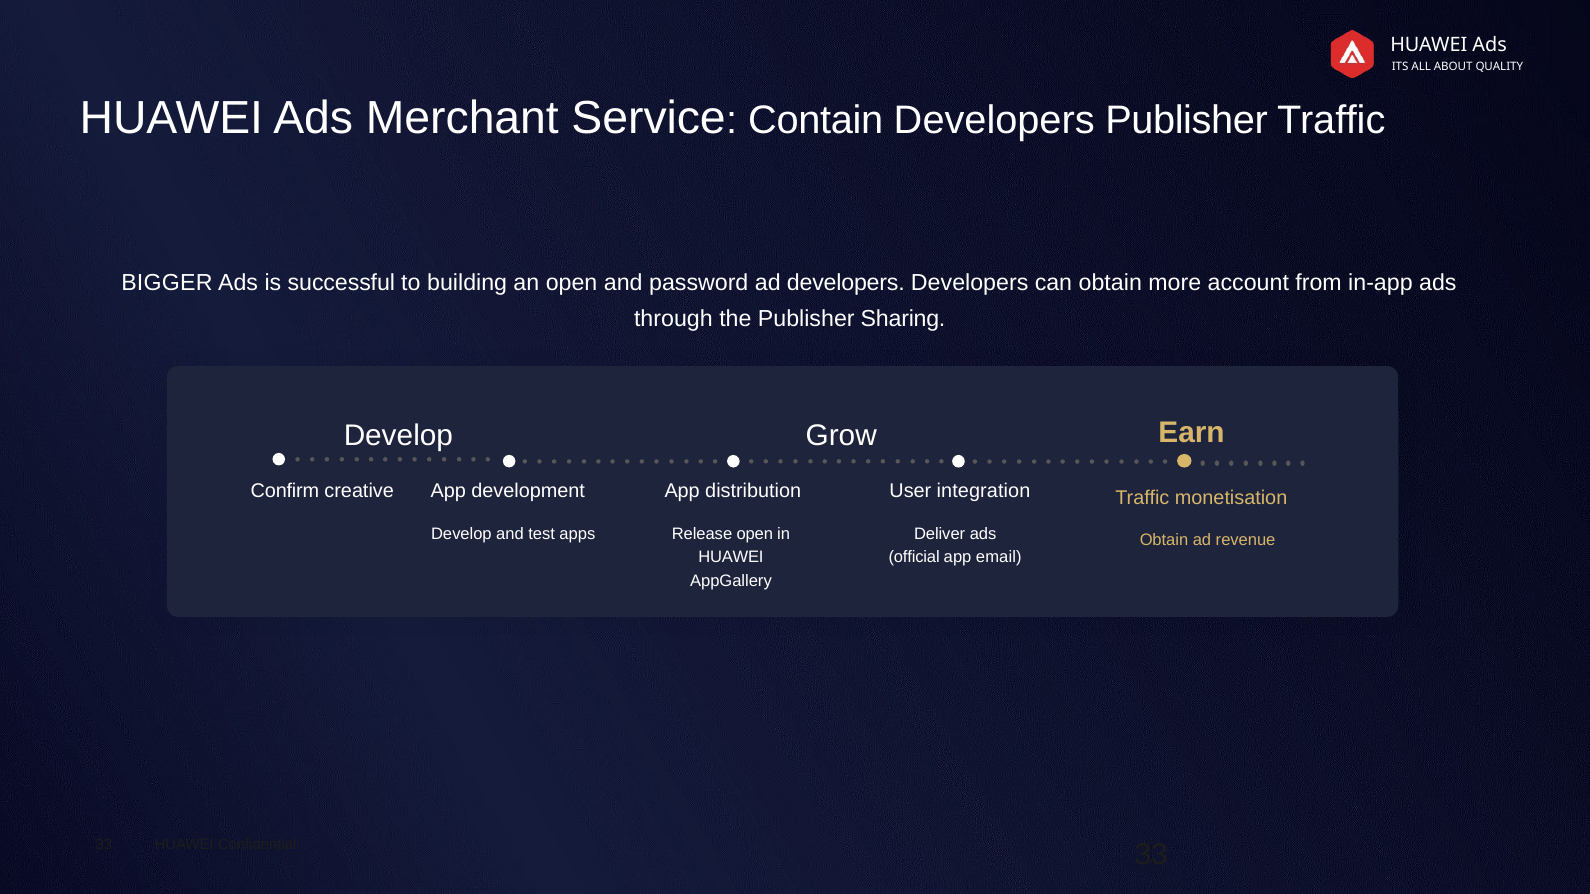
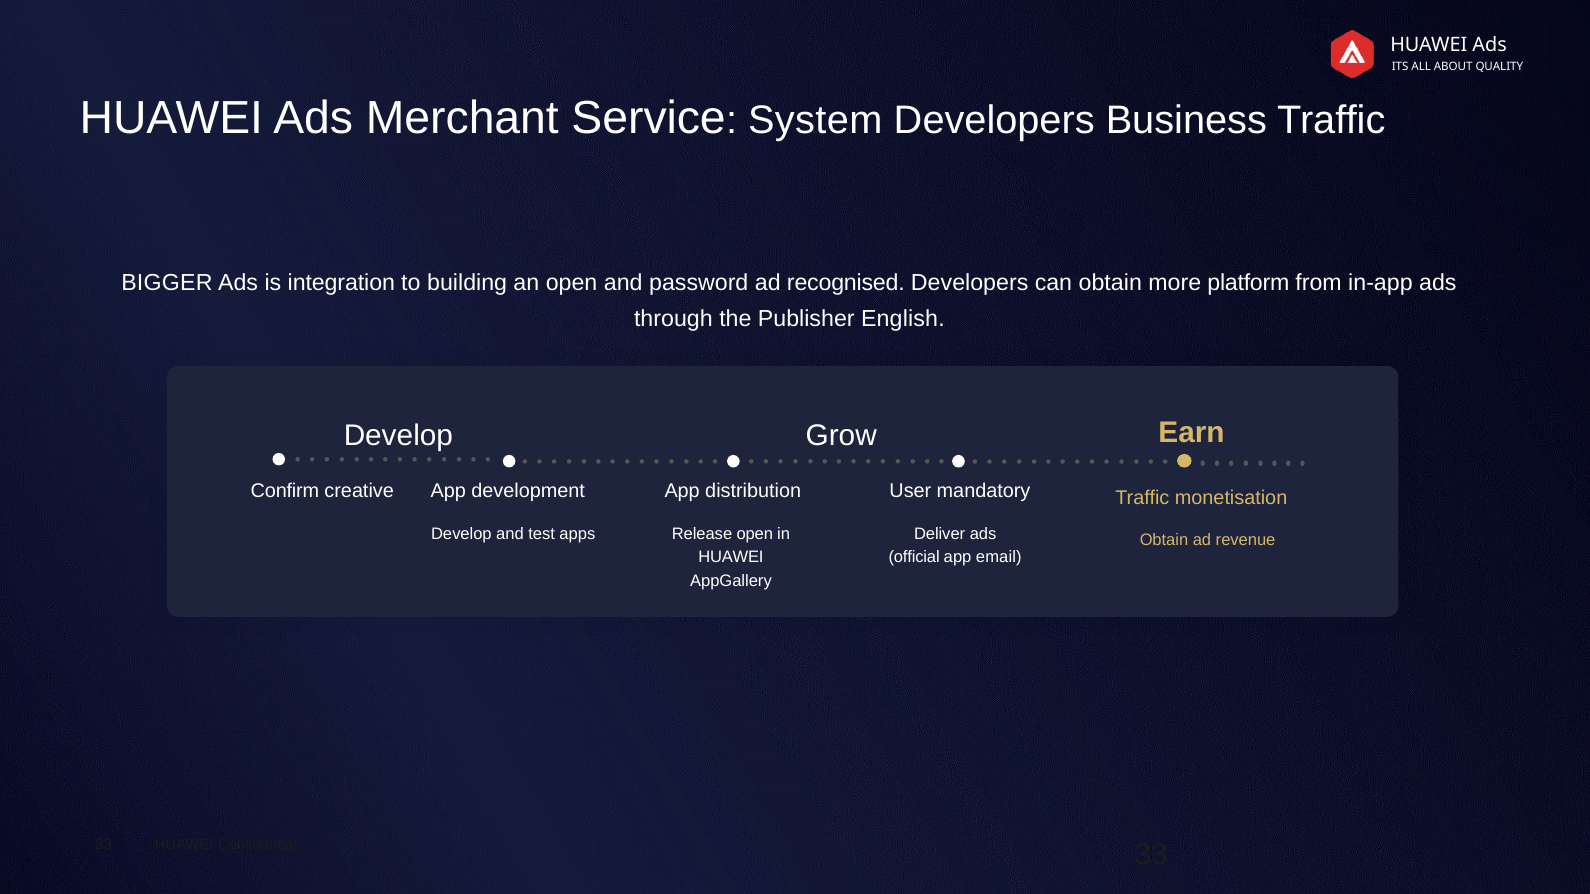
Contain: Contain -> System
Developers Publisher: Publisher -> Business
successful: successful -> integration
ad developers: developers -> recognised
account: account -> platform
Sharing: Sharing -> English
integration: integration -> mandatory
